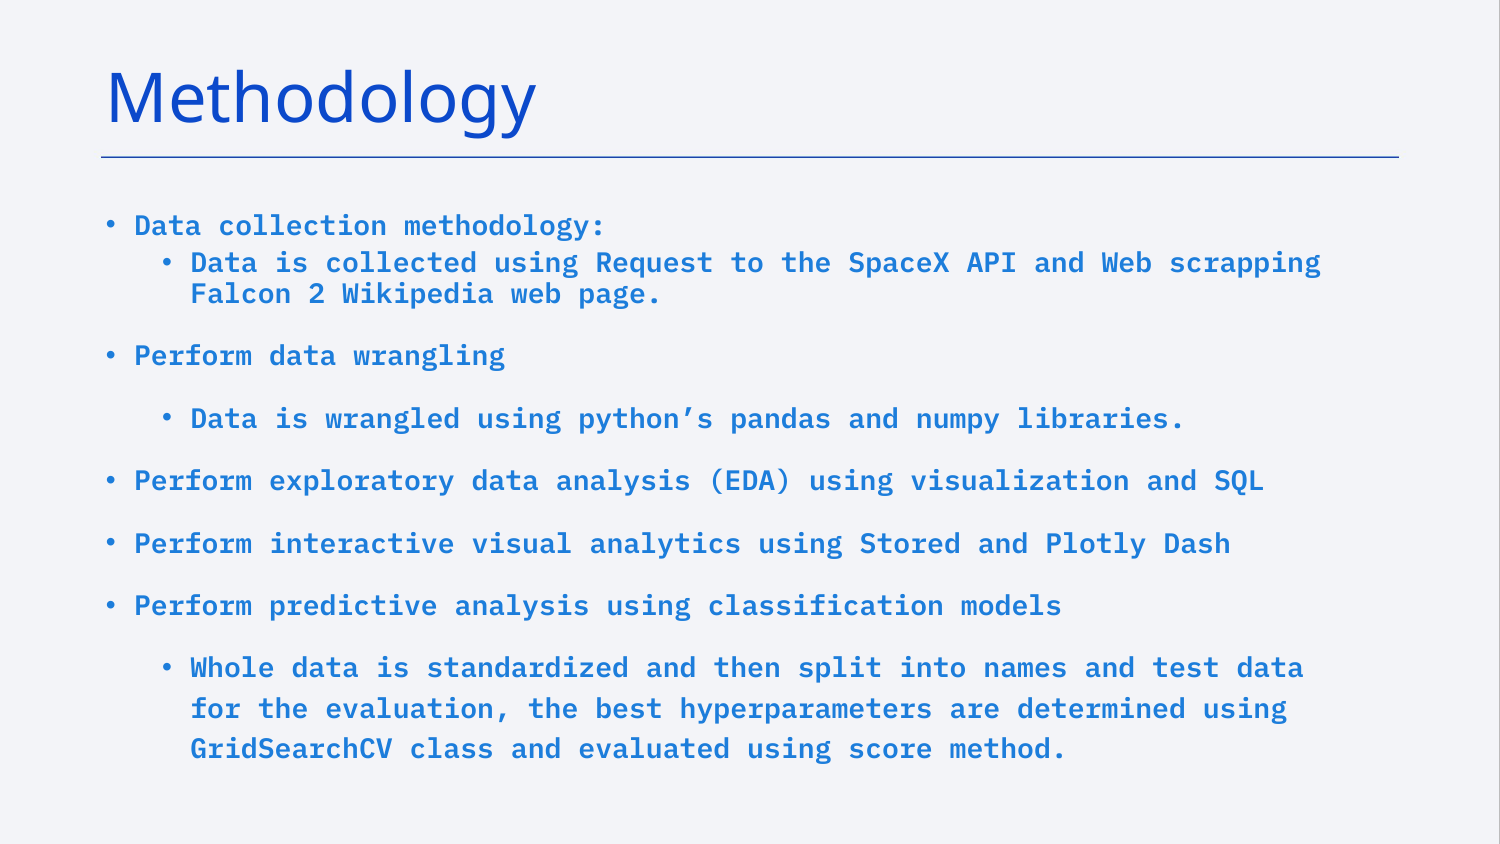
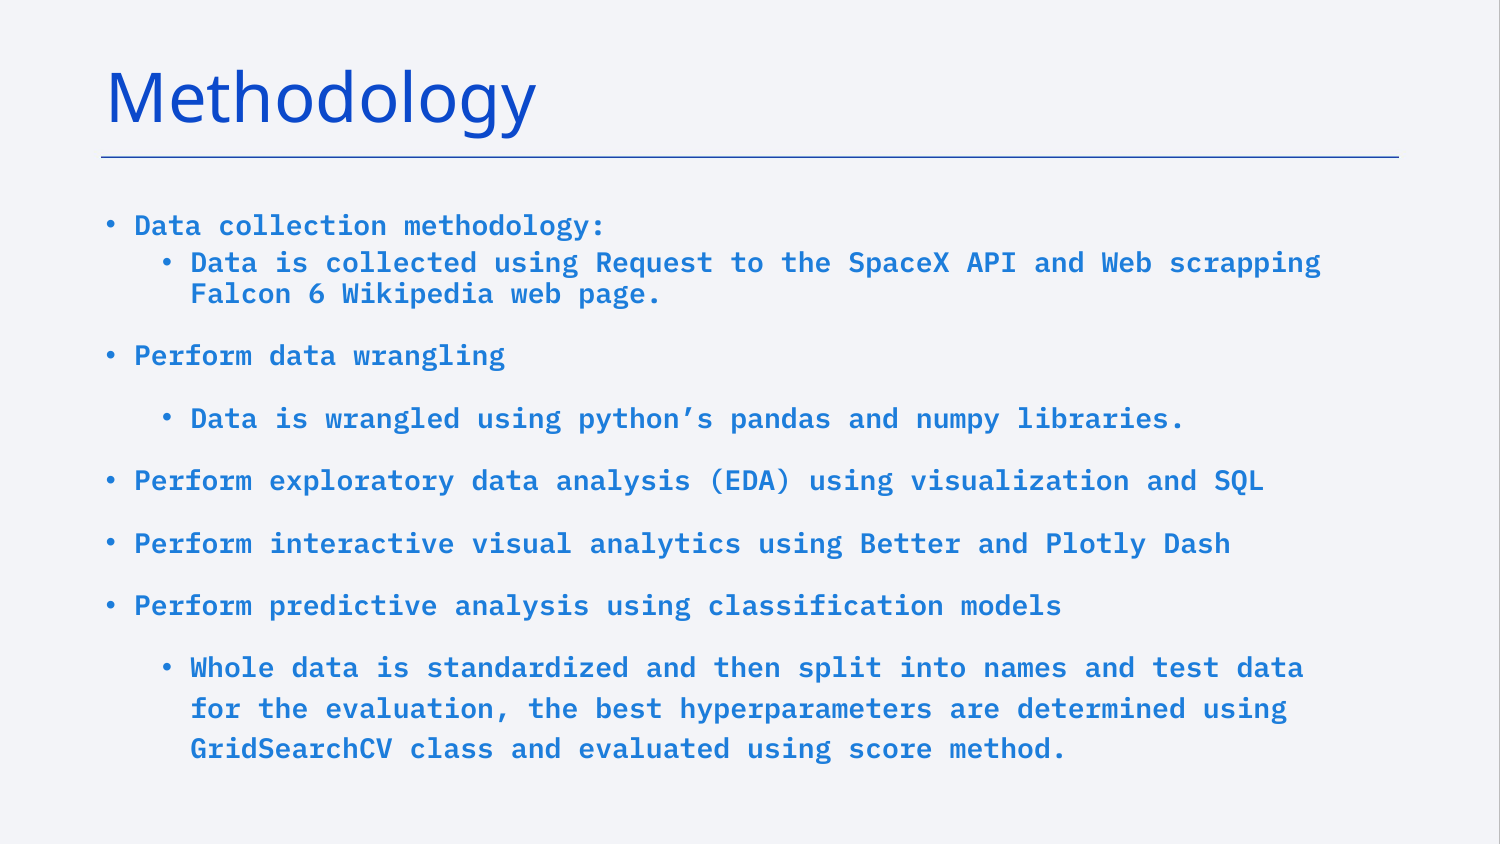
2: 2 -> 6
Stored: Stored -> Better
